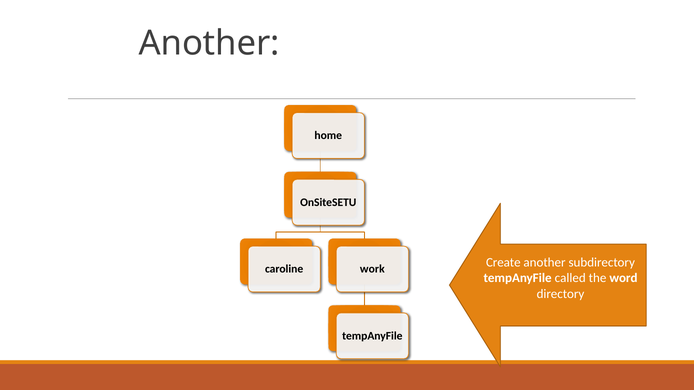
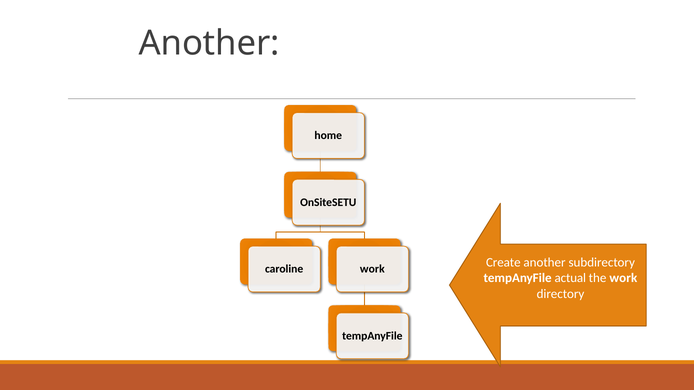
called: called -> actual
the word: word -> work
